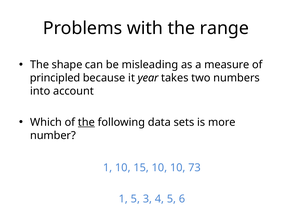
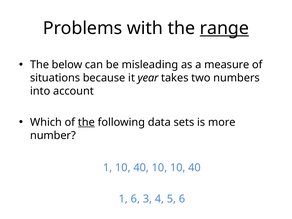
range underline: none -> present
shape: shape -> below
principled: principled -> situations
1 10 15: 15 -> 40
10 10 73: 73 -> 40
1 5: 5 -> 6
